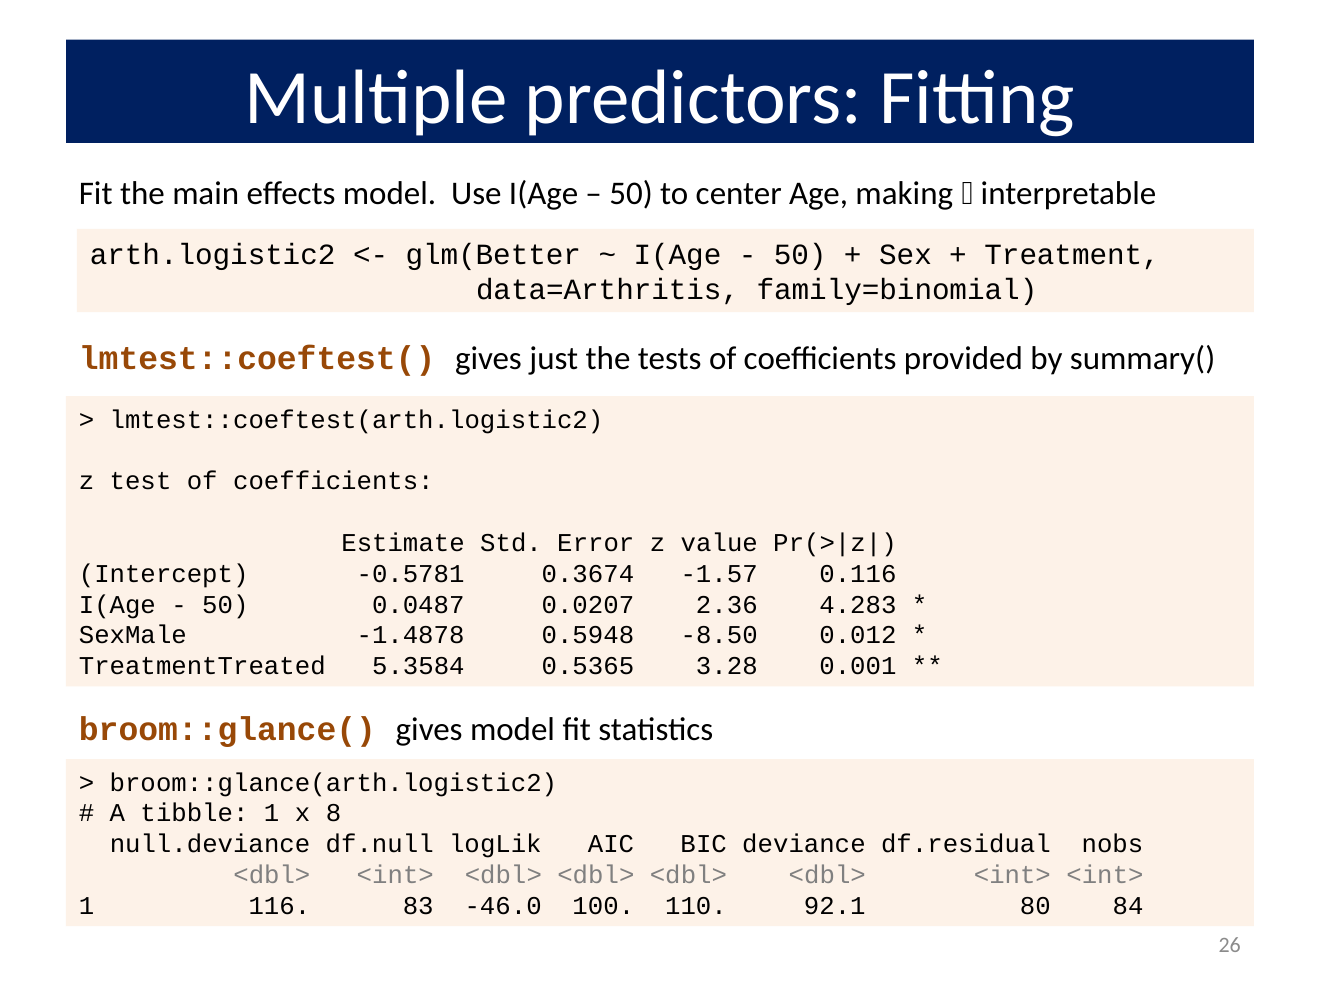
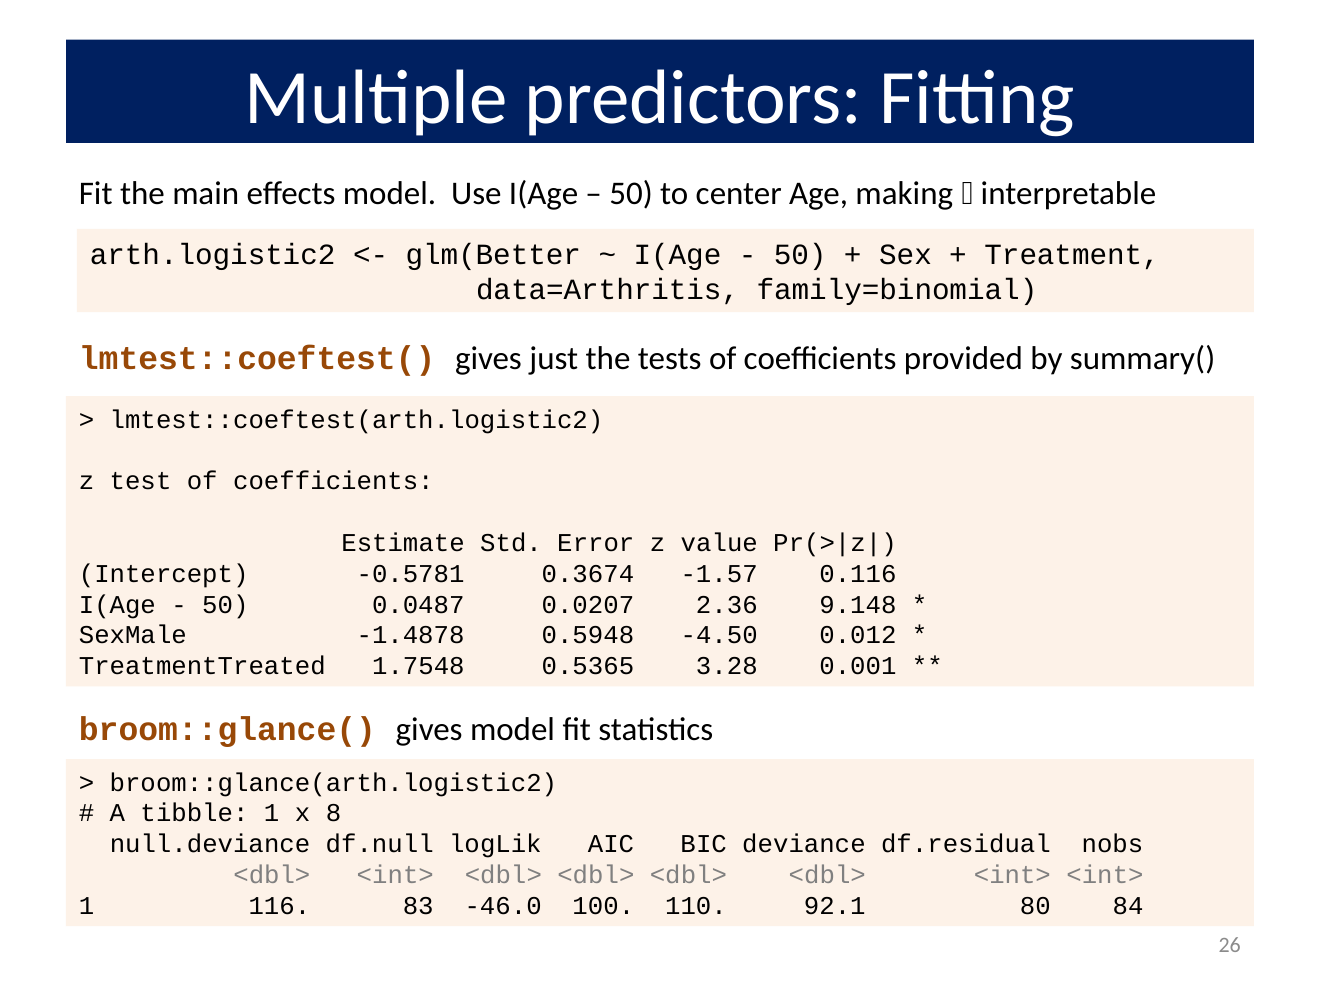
4.283: 4.283 -> 9.148
-8.50: -8.50 -> -4.50
5.3584: 5.3584 -> 1.7548
